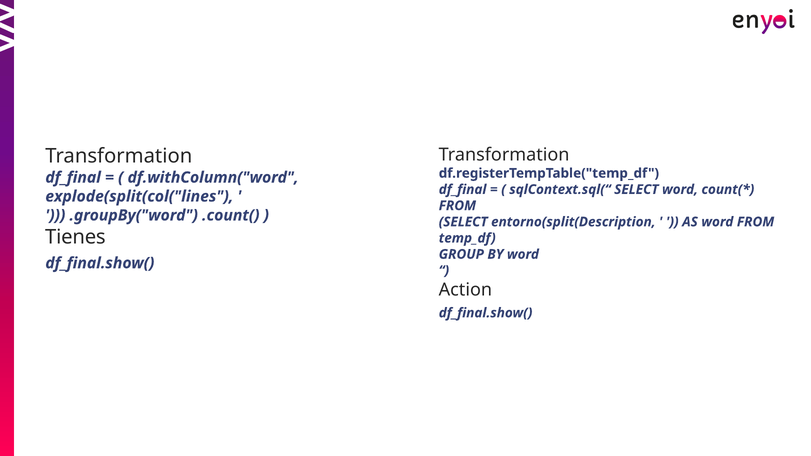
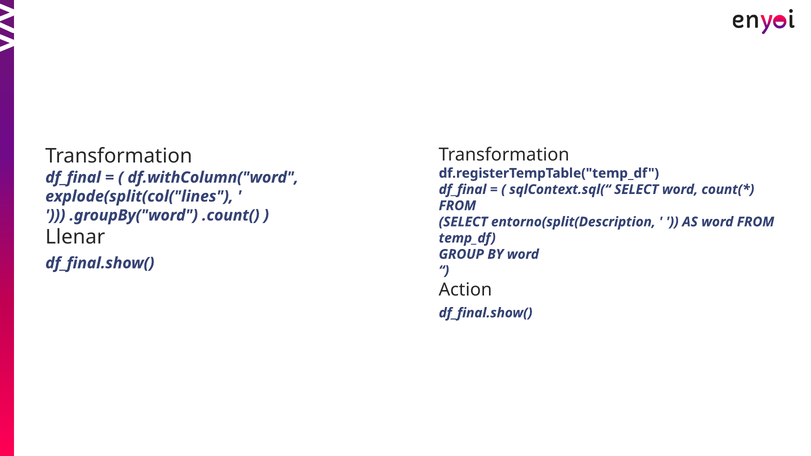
Tienes: Tienes -> Llenar
